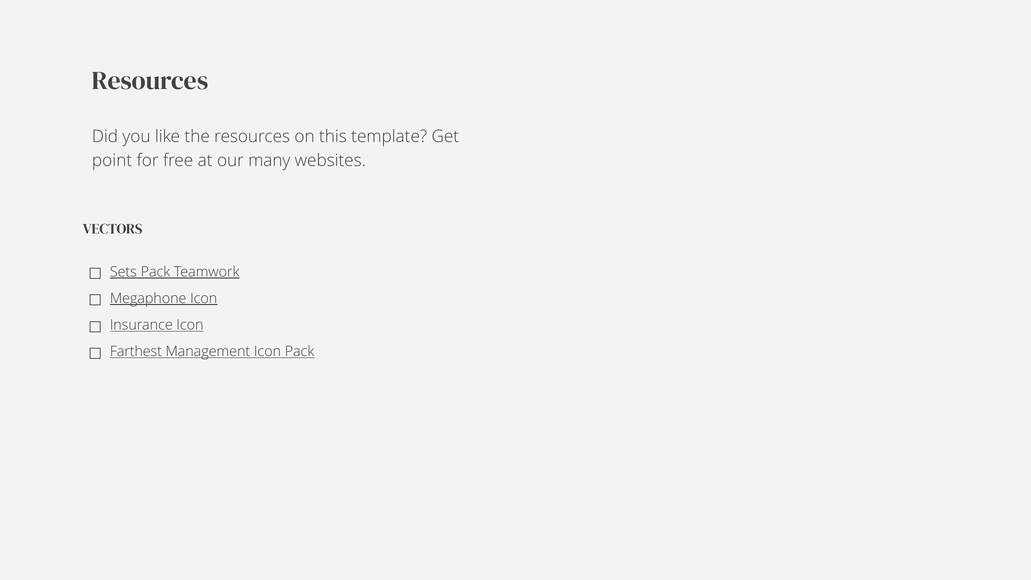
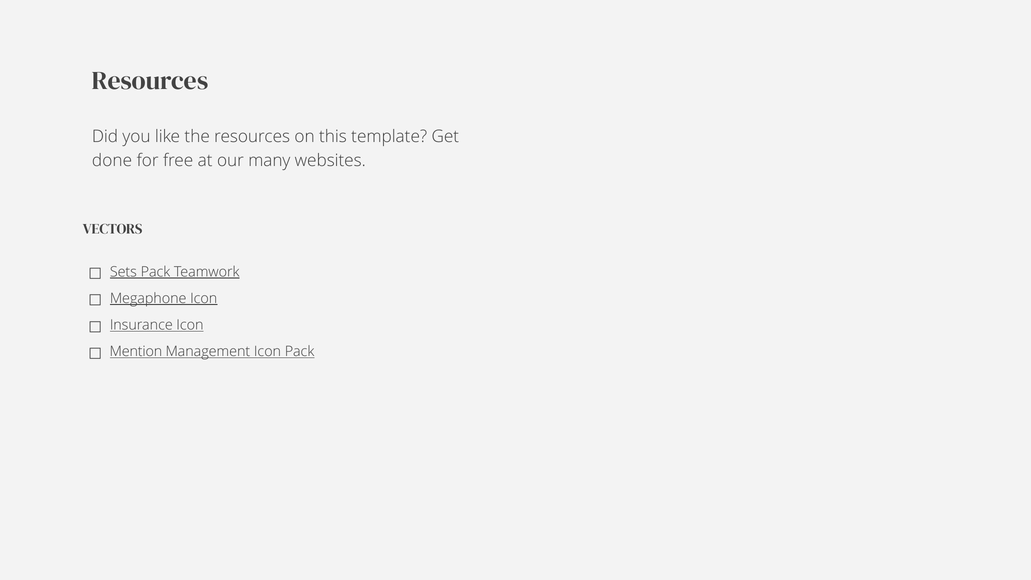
point: point -> done
Farthest: Farthest -> Mention
